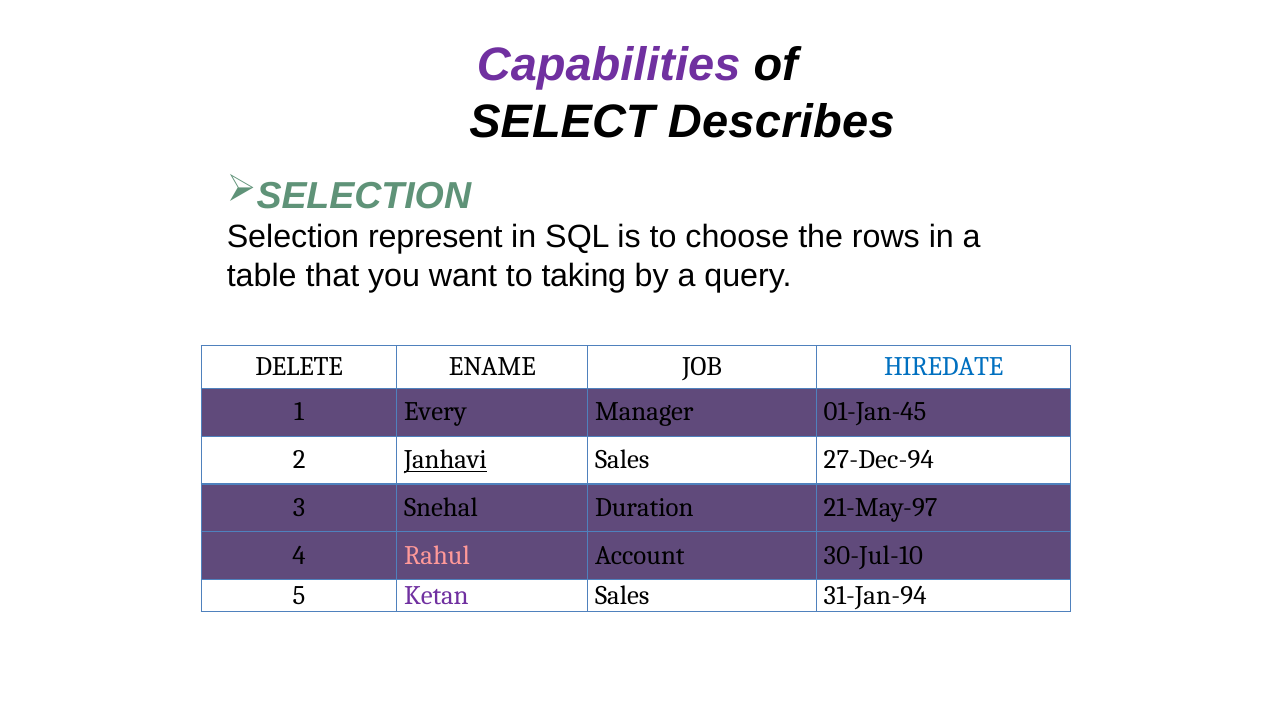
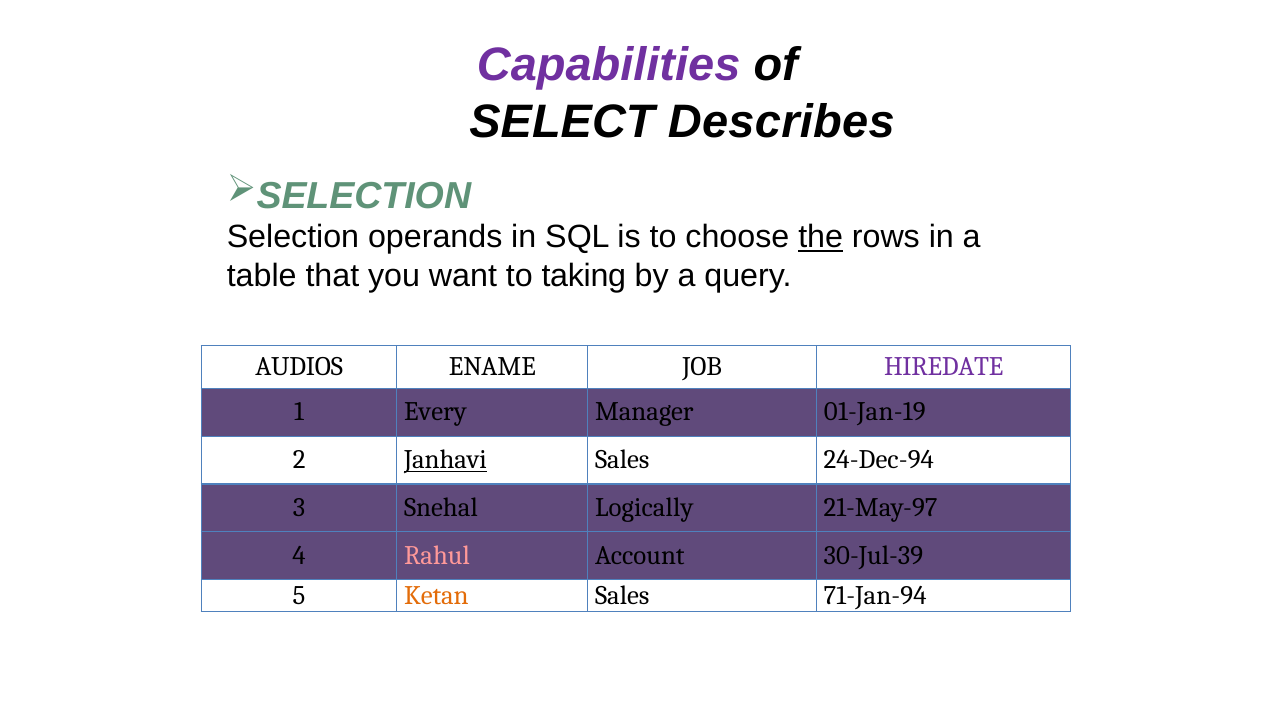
represent: represent -> operands
the underline: none -> present
DELETE: DELETE -> AUDIOS
HIREDATE colour: blue -> purple
01-Jan-45: 01-Jan-45 -> 01-Jan-19
27-Dec-94: 27-Dec-94 -> 24-Dec-94
Duration: Duration -> Logically
30-Jul-10: 30-Jul-10 -> 30-Jul-39
Ketan colour: purple -> orange
31-Jan-94: 31-Jan-94 -> 71-Jan-94
